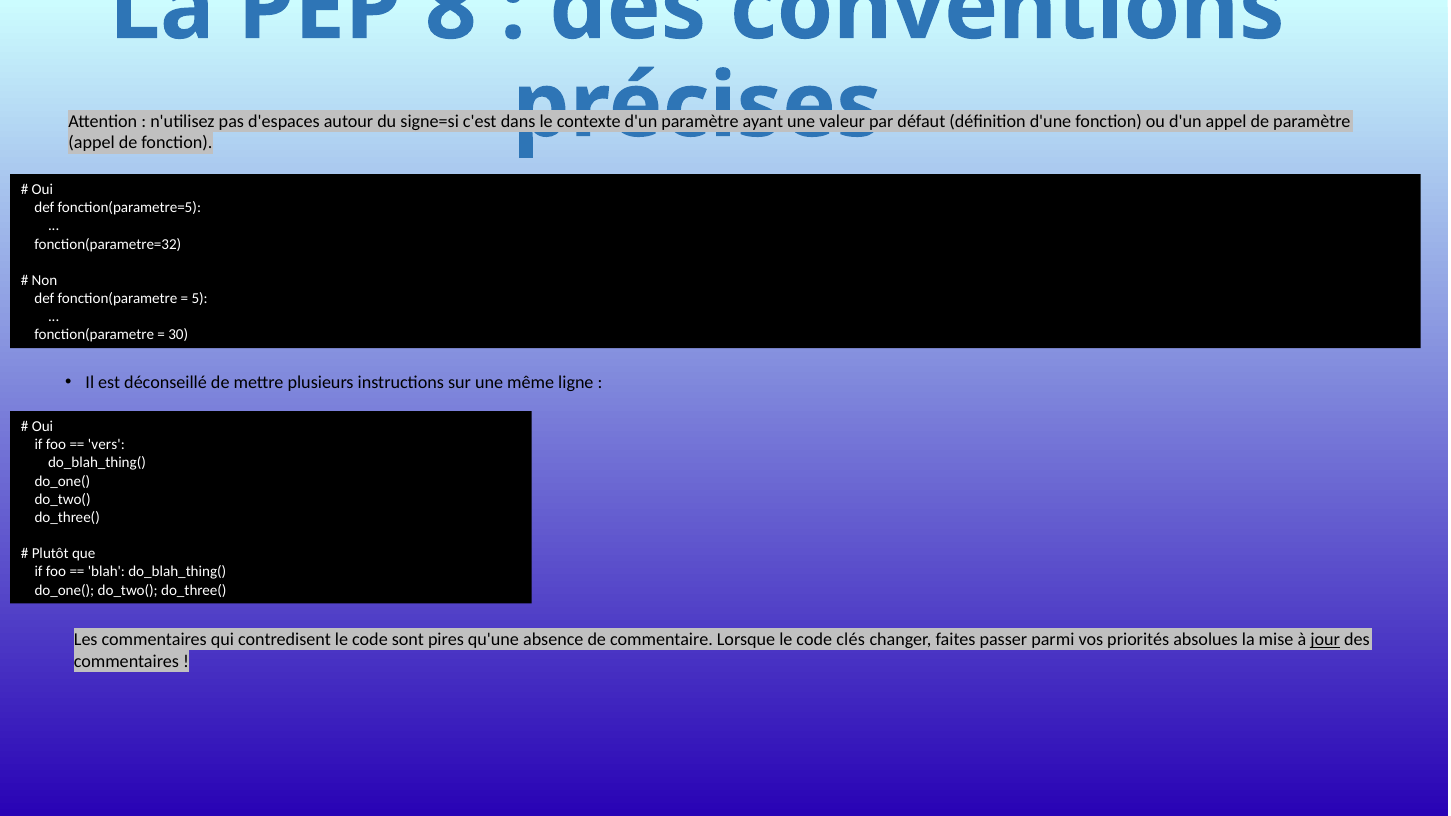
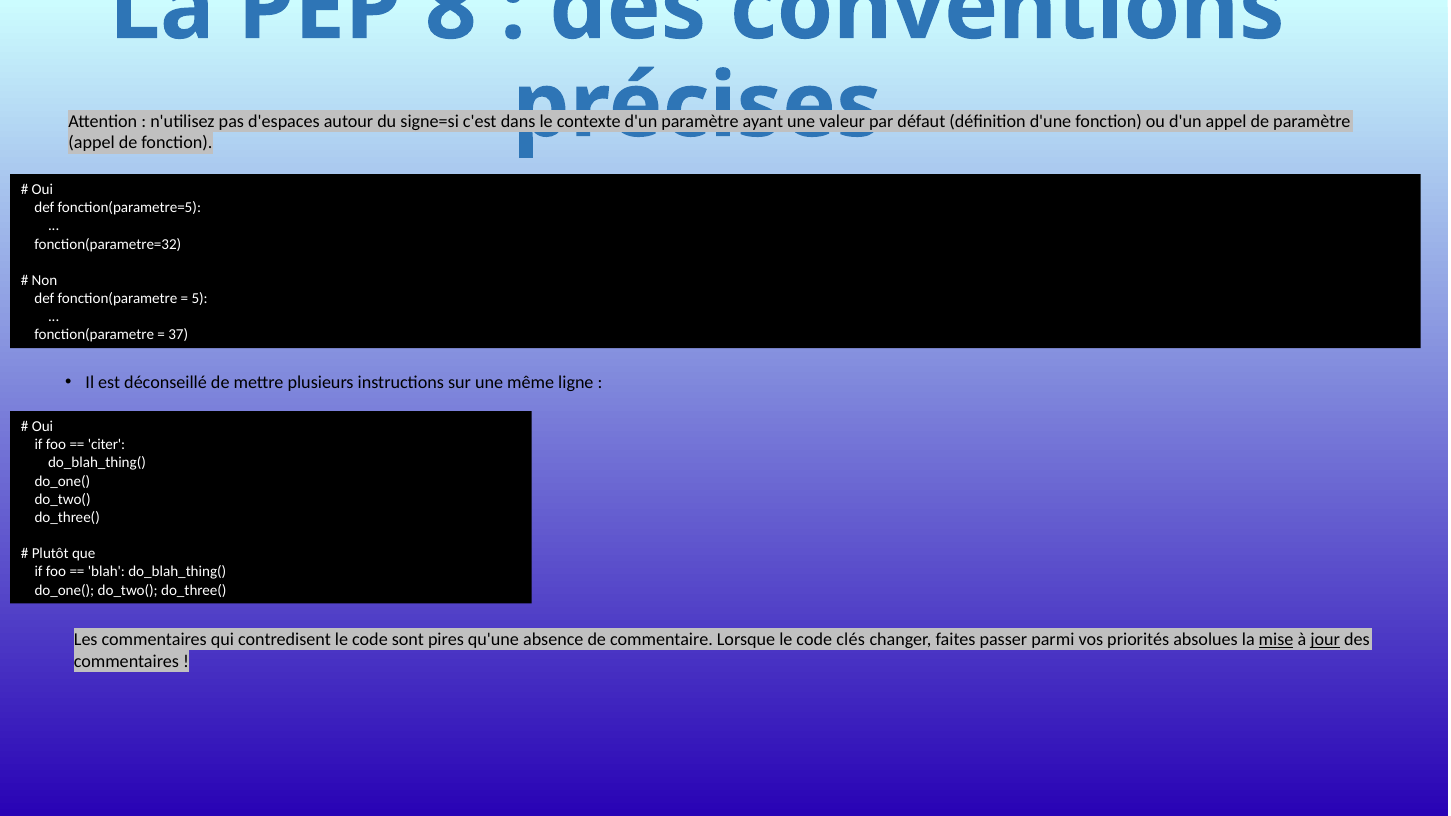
30: 30 -> 37
vers: vers -> citer
mise underline: none -> present
